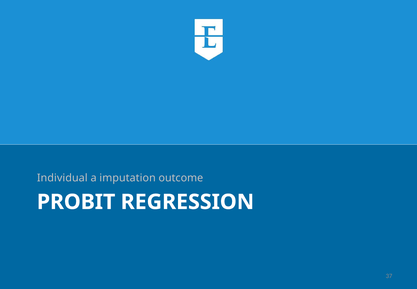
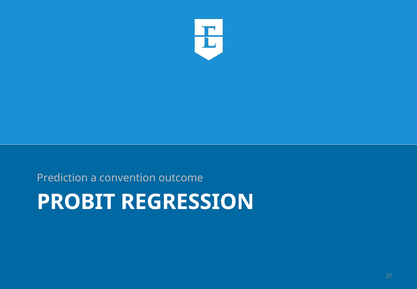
Individual: Individual -> Prediction
imputation: imputation -> convention
